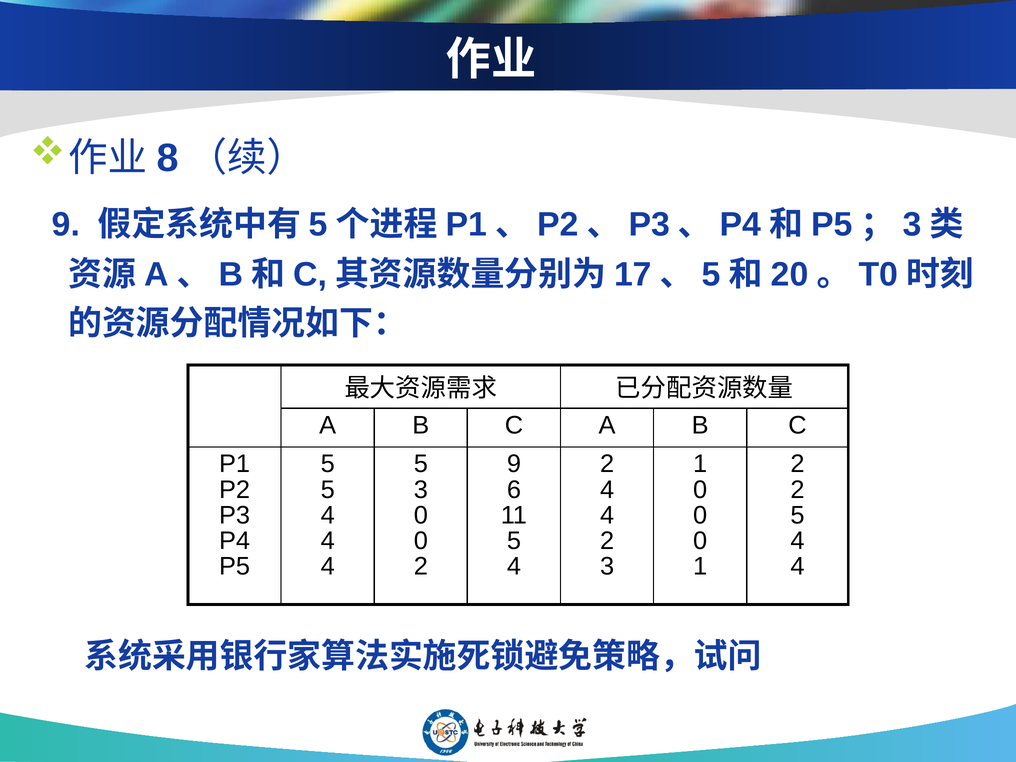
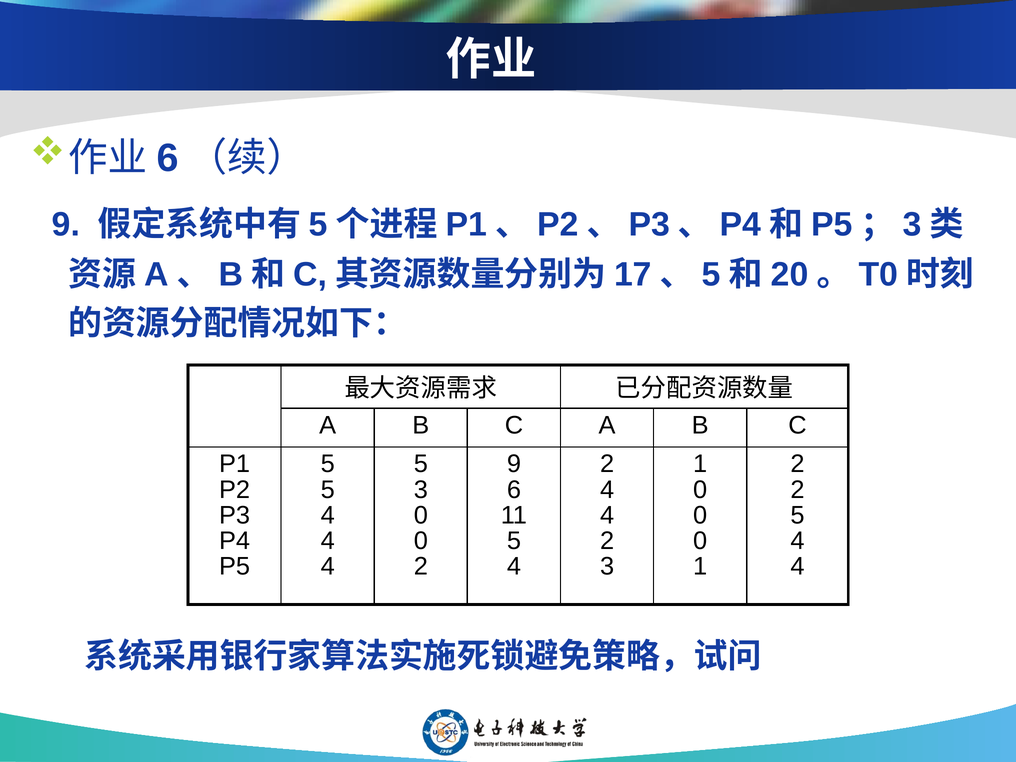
8 at (168, 158): 8 -> 6
